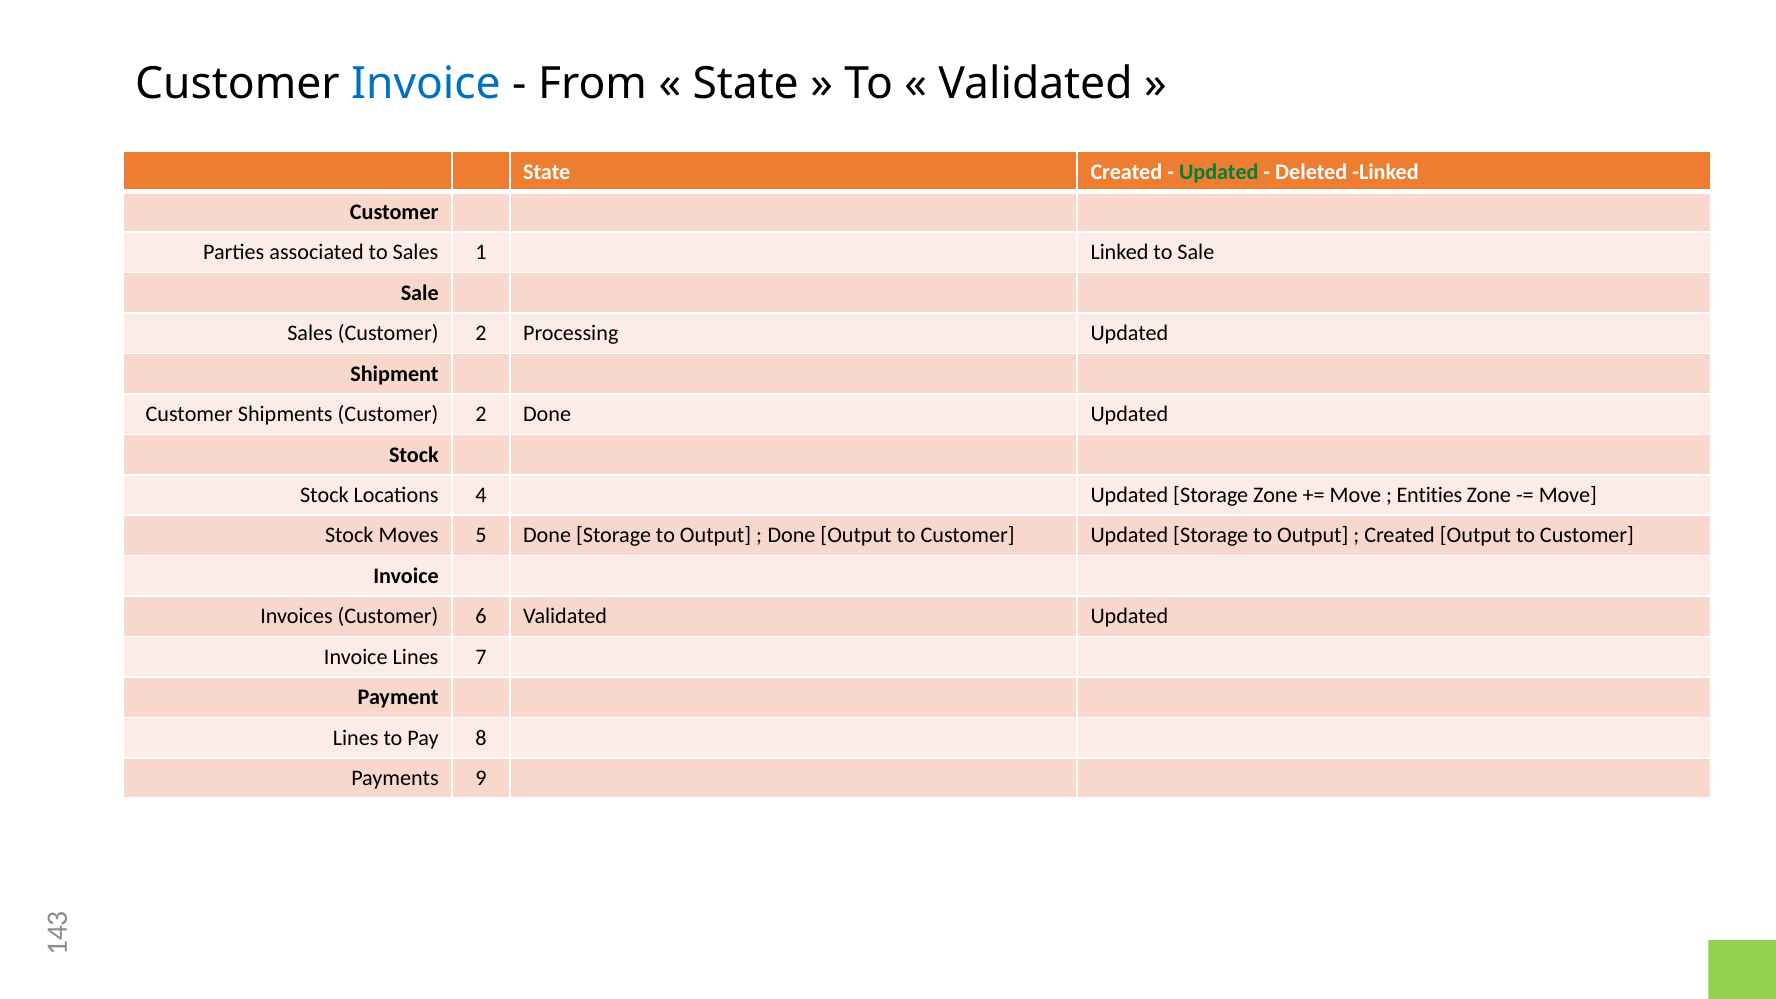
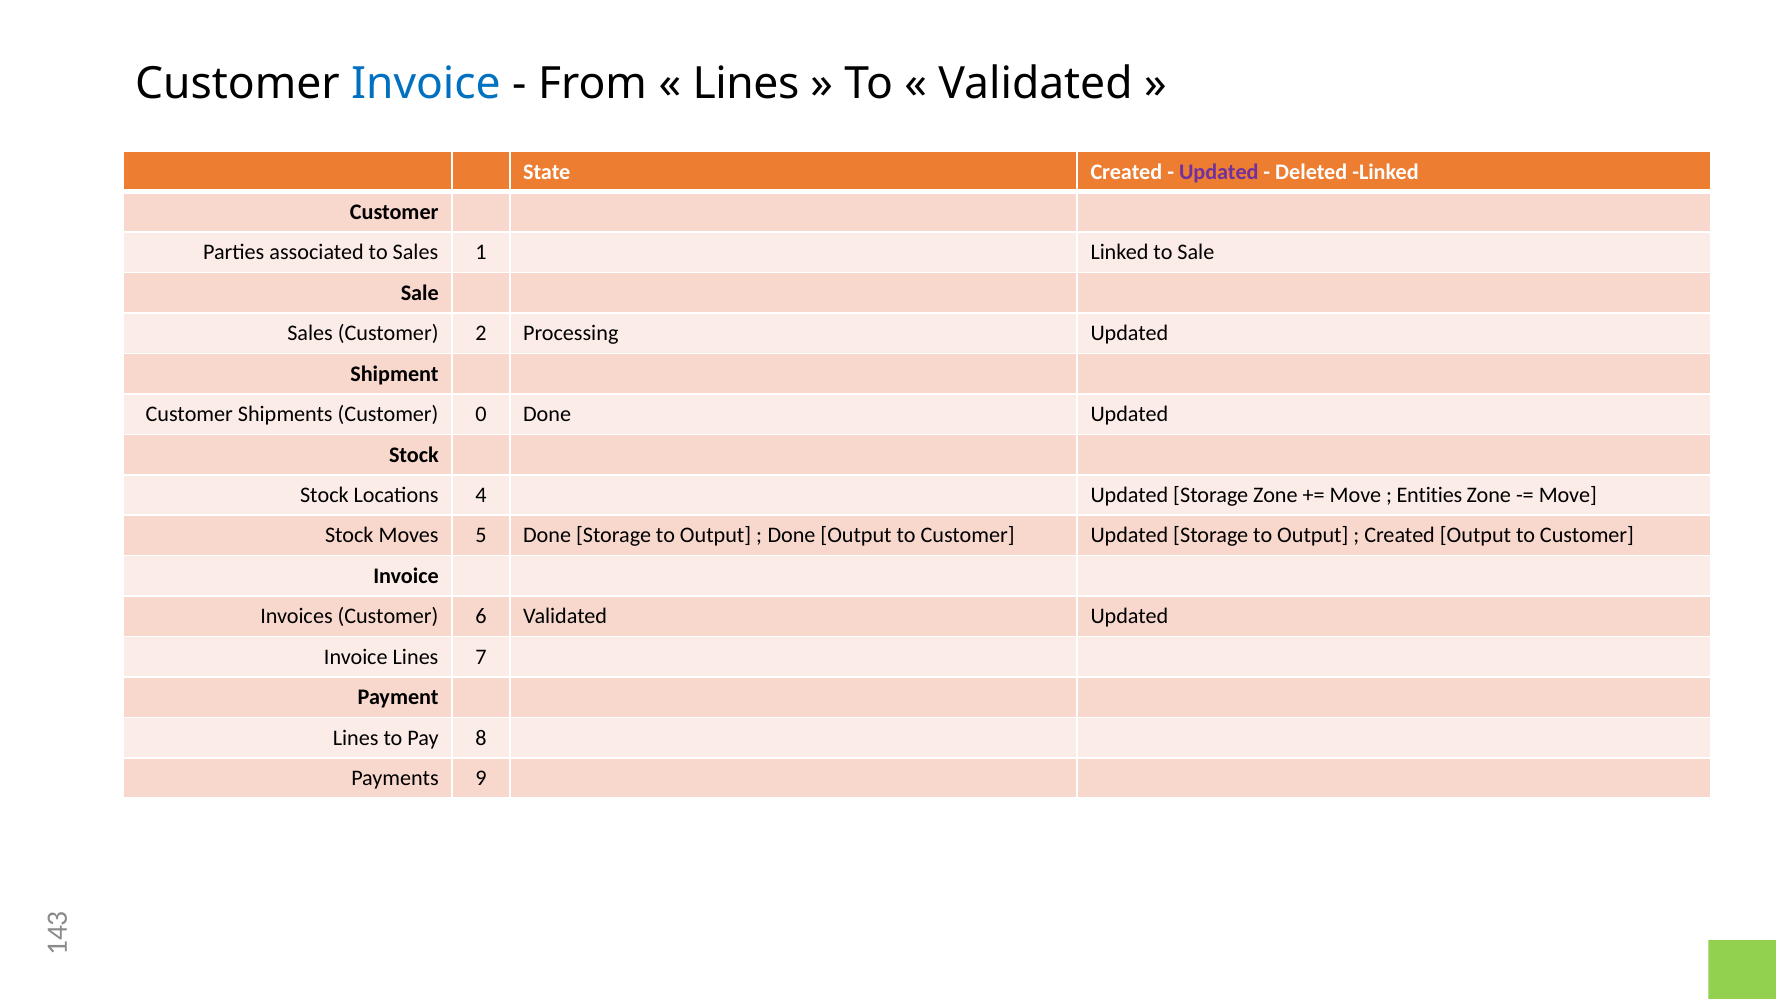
State at (746, 83): State -> Lines
Updated at (1219, 172) colour: green -> purple
Shipments Customer 2: 2 -> 0
